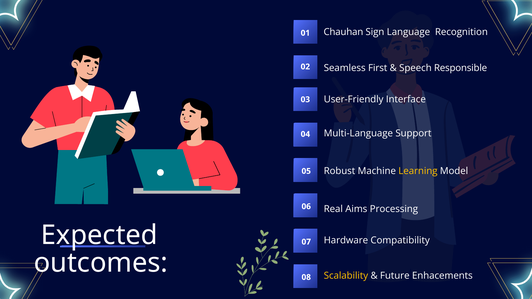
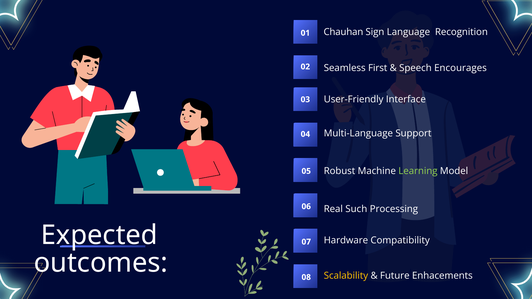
Responsible: Responsible -> Encourages
Learning colour: yellow -> light green
Aims: Aims -> Such
